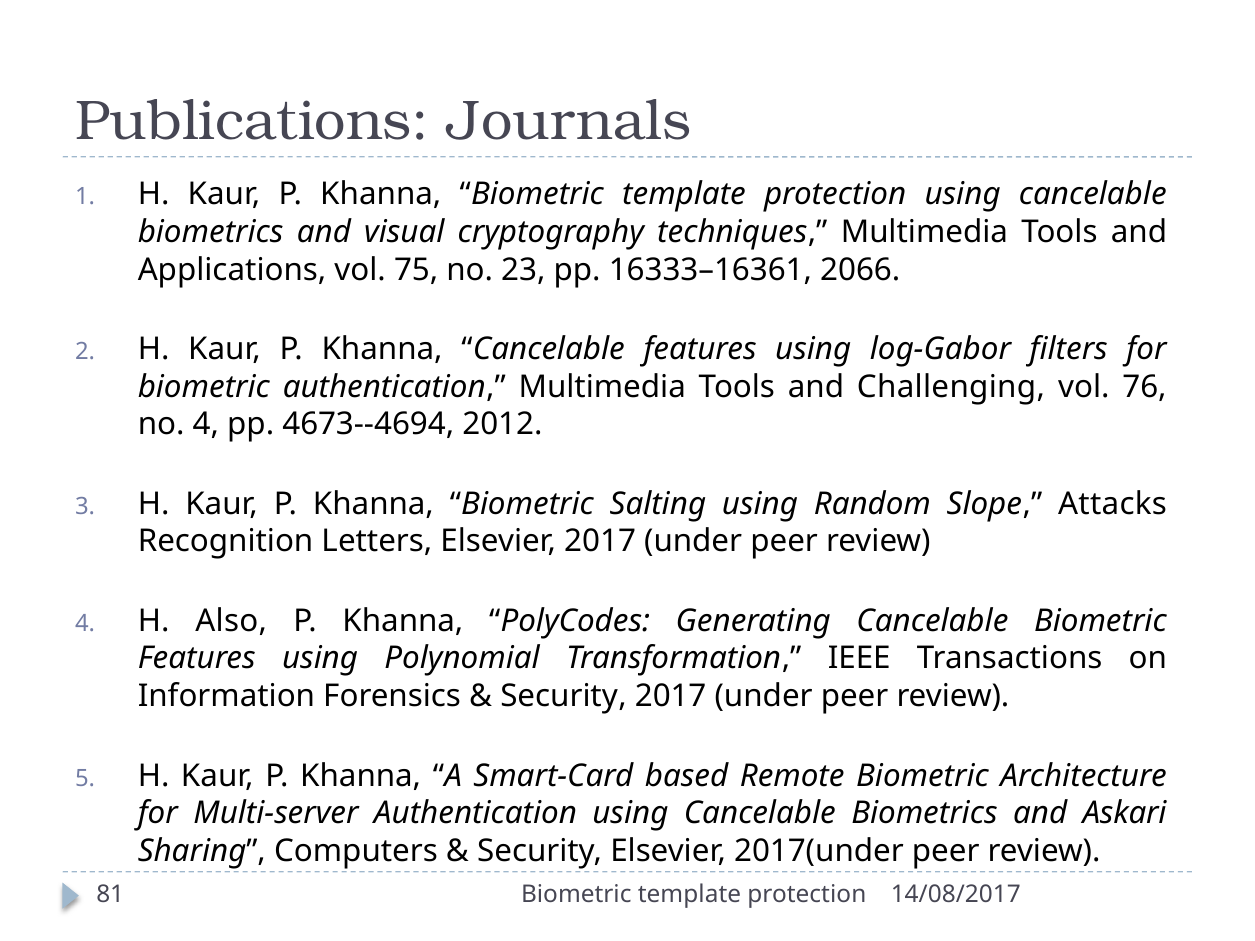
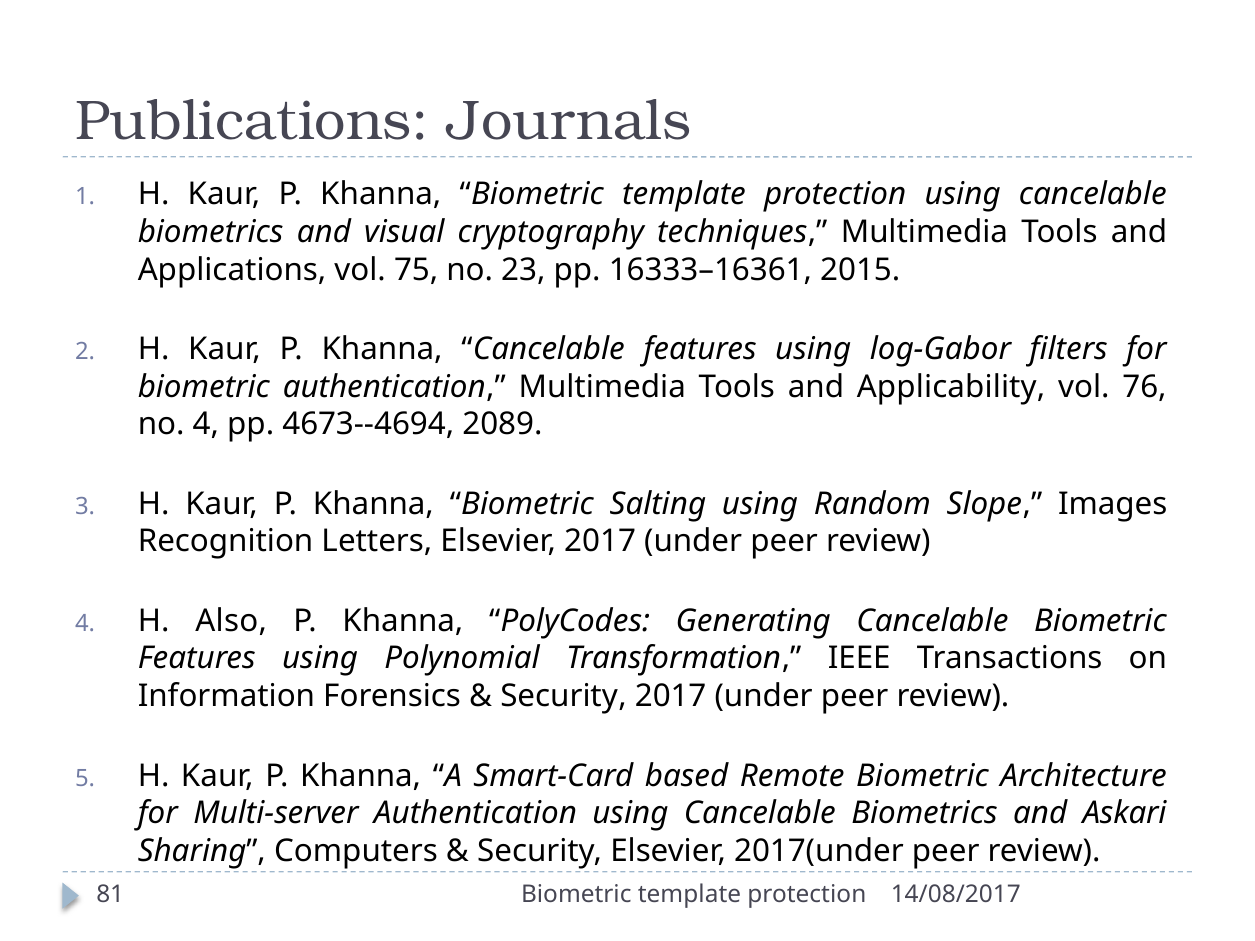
2066: 2066 -> 2015
Challenging: Challenging -> Applicability
2012: 2012 -> 2089
Attacks: Attacks -> Images
